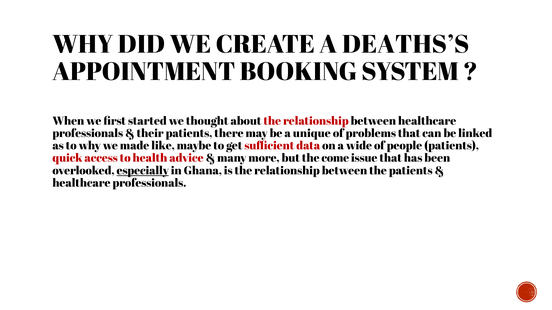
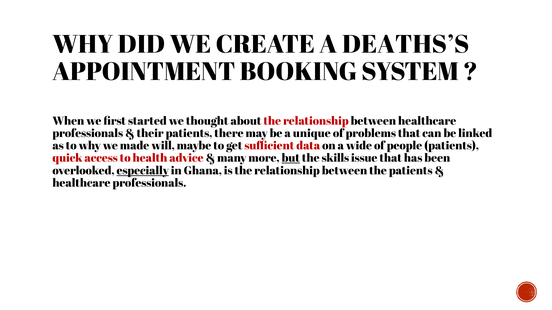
like: like -> will
but underline: none -> present
come: come -> skills
